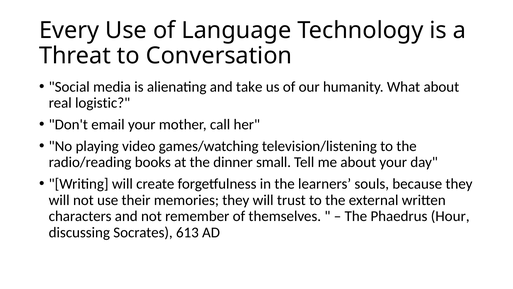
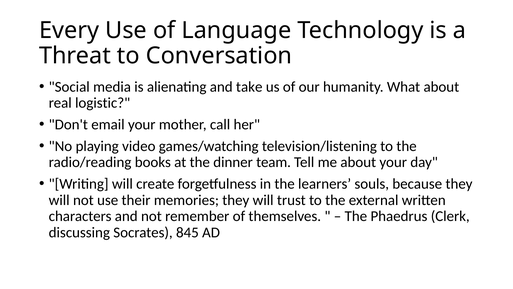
small: small -> team
Hour: Hour -> Clerk
613: 613 -> 845
